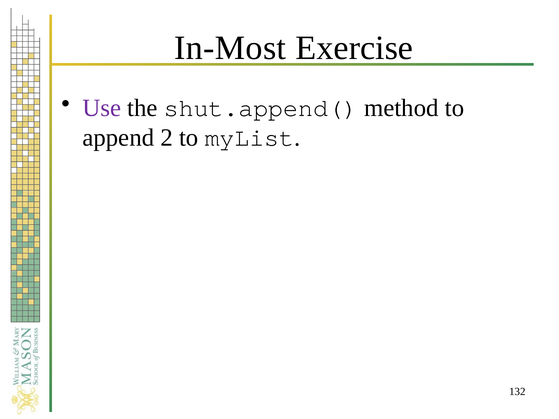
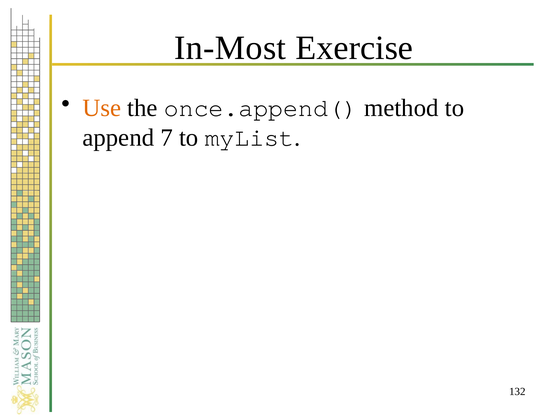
Use colour: purple -> orange
shut.append(: shut.append( -> once.append(
2: 2 -> 7
